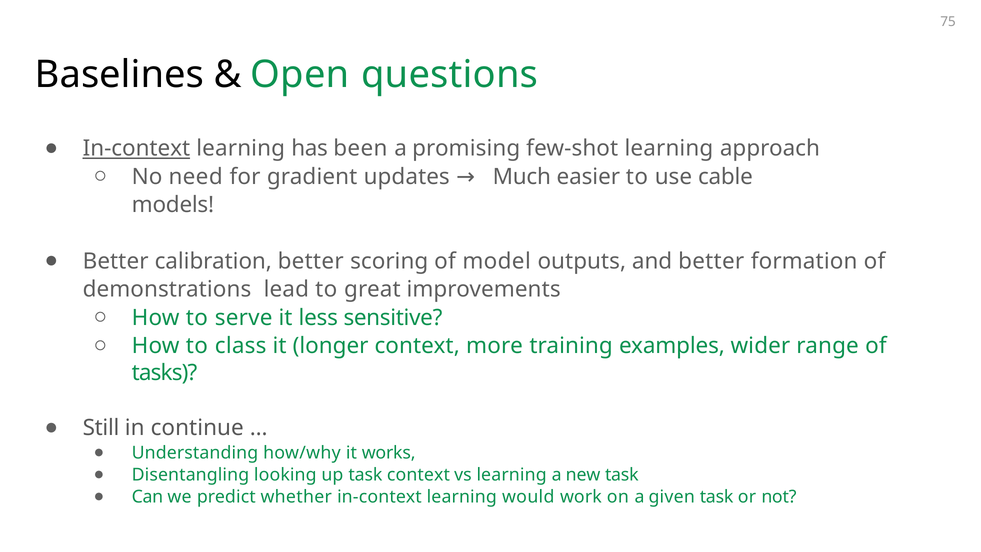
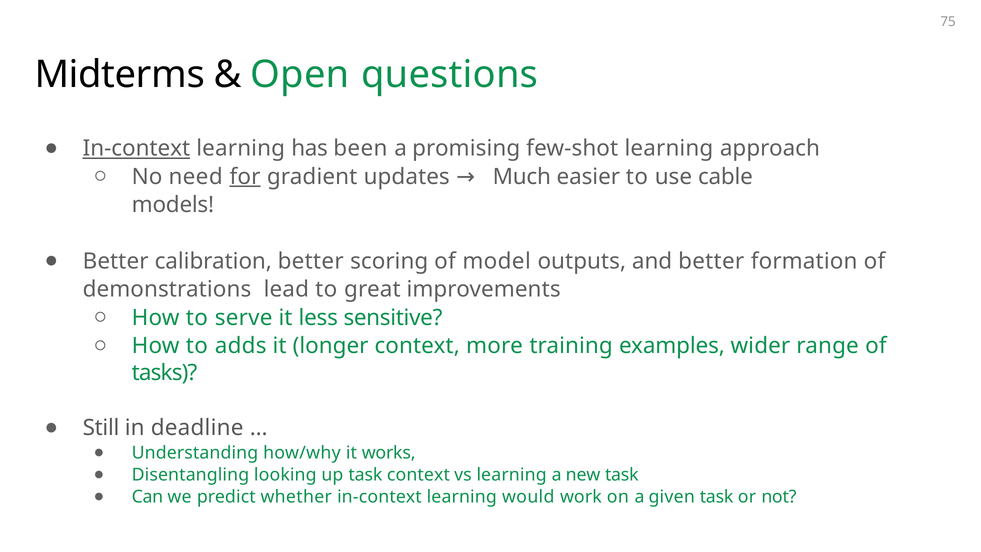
Baselines: Baselines -> Midterms
for underline: none -> present
class: class -> adds
continue: continue -> deadline
